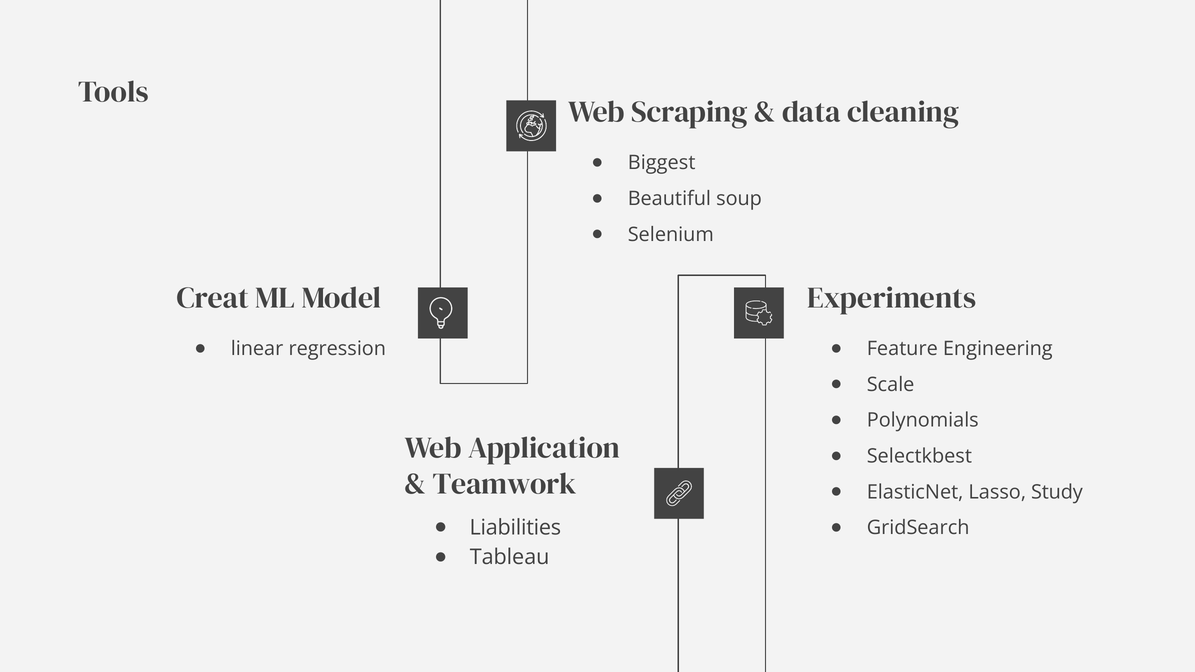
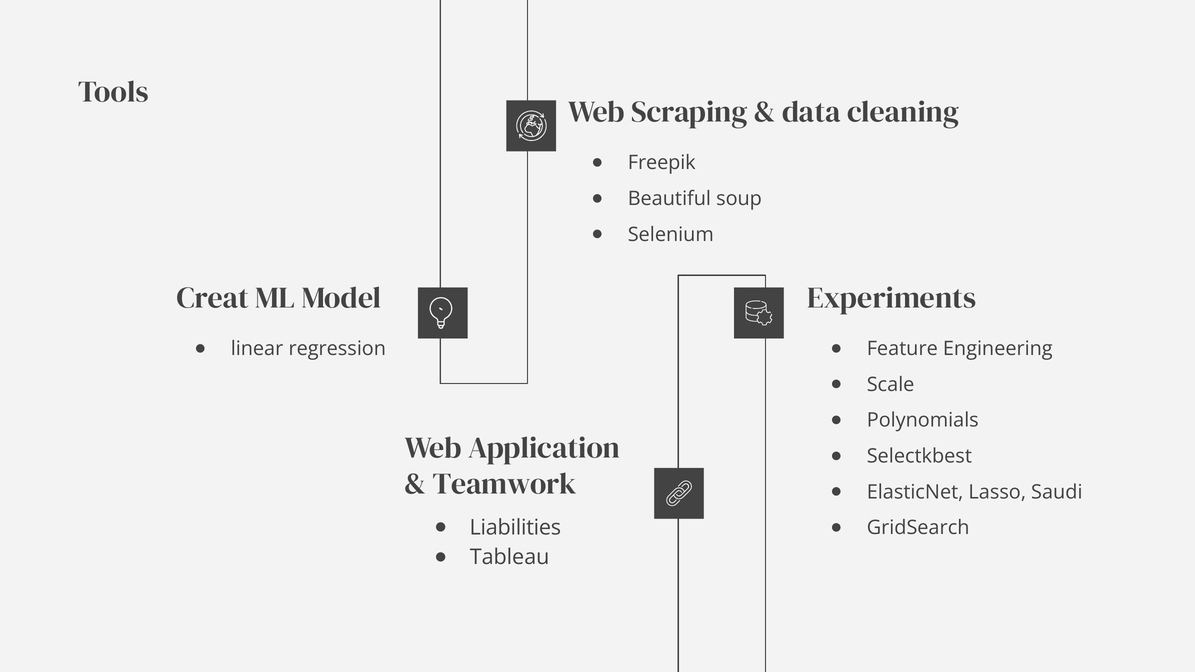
Biggest: Biggest -> Freepik
Study: Study -> Saudi
